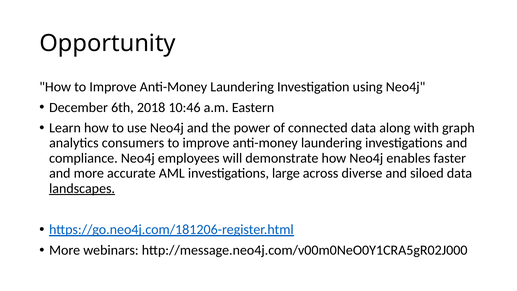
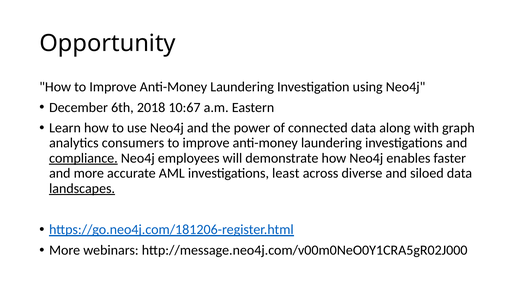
10:46: 10:46 -> 10:67
compliance underline: none -> present
large: large -> least
